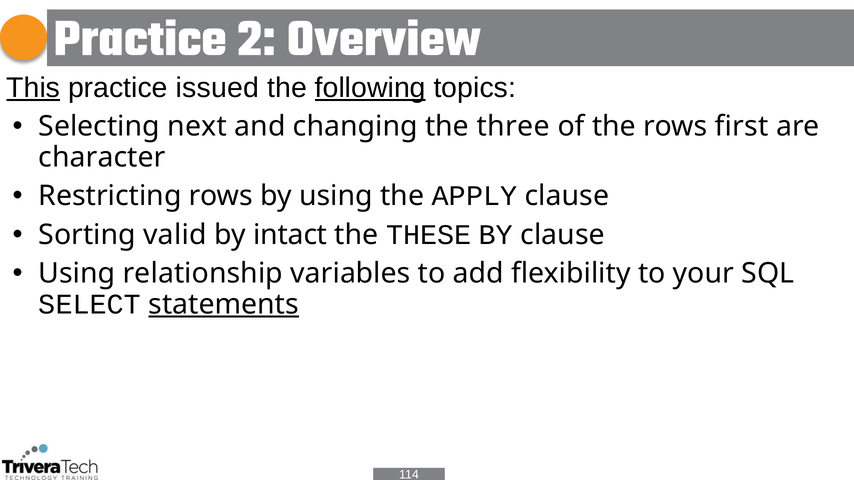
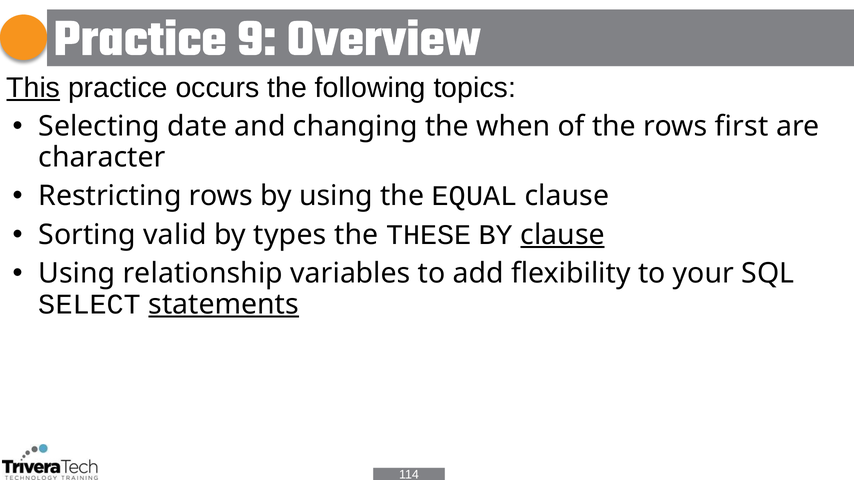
2: 2 -> 9
issued: issued -> occurs
following underline: present -> none
next: next -> date
three: three -> when
APPLY: APPLY -> EQUAL
intact: intact -> types
clause at (563, 235) underline: none -> present
